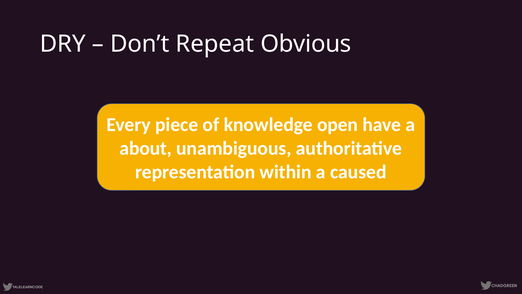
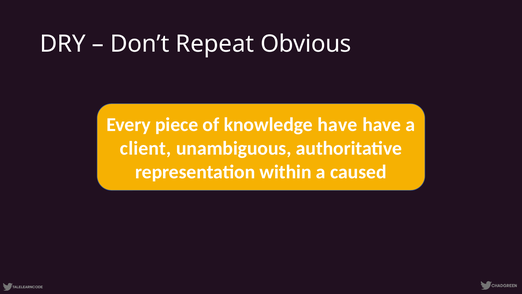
knowledge open: open -> have
about: about -> client
